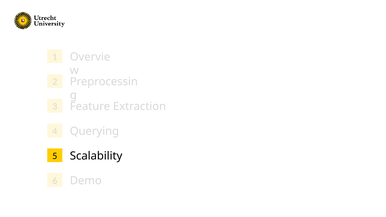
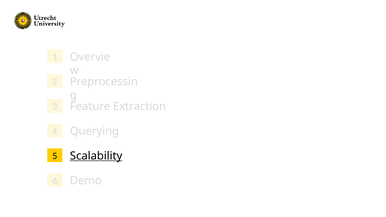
Scalability underline: none -> present
